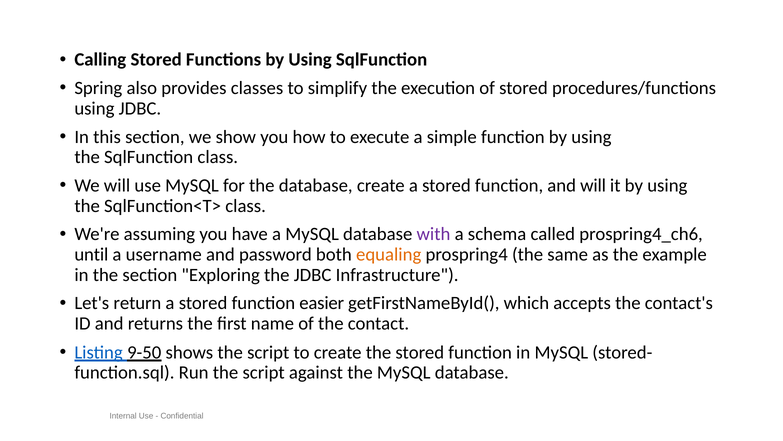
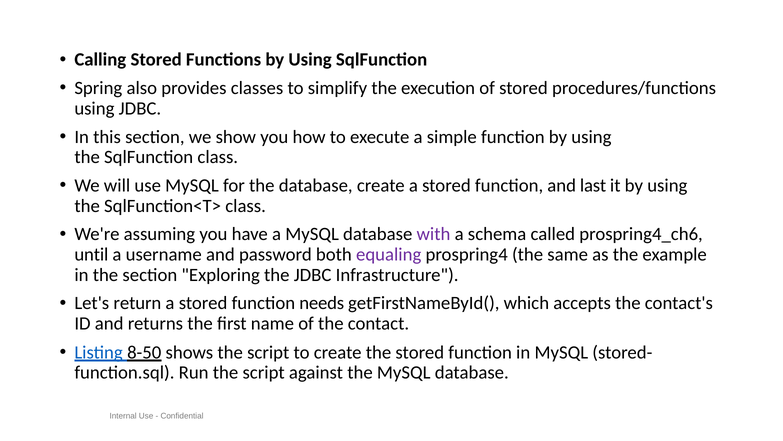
and will: will -> last
equaling colour: orange -> purple
easier: easier -> needs
9-50: 9-50 -> 8-50
